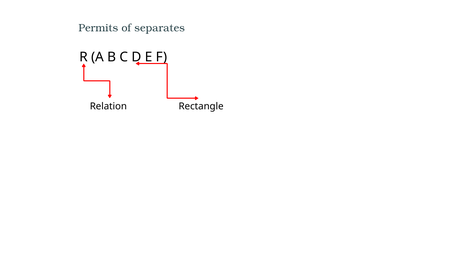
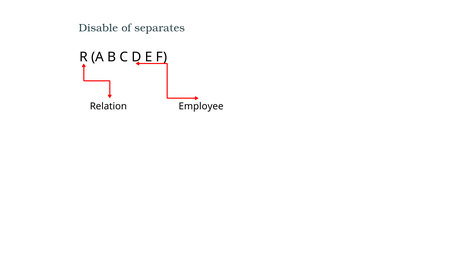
Permits: Permits -> Disable
Rectangle: Rectangle -> Employee
